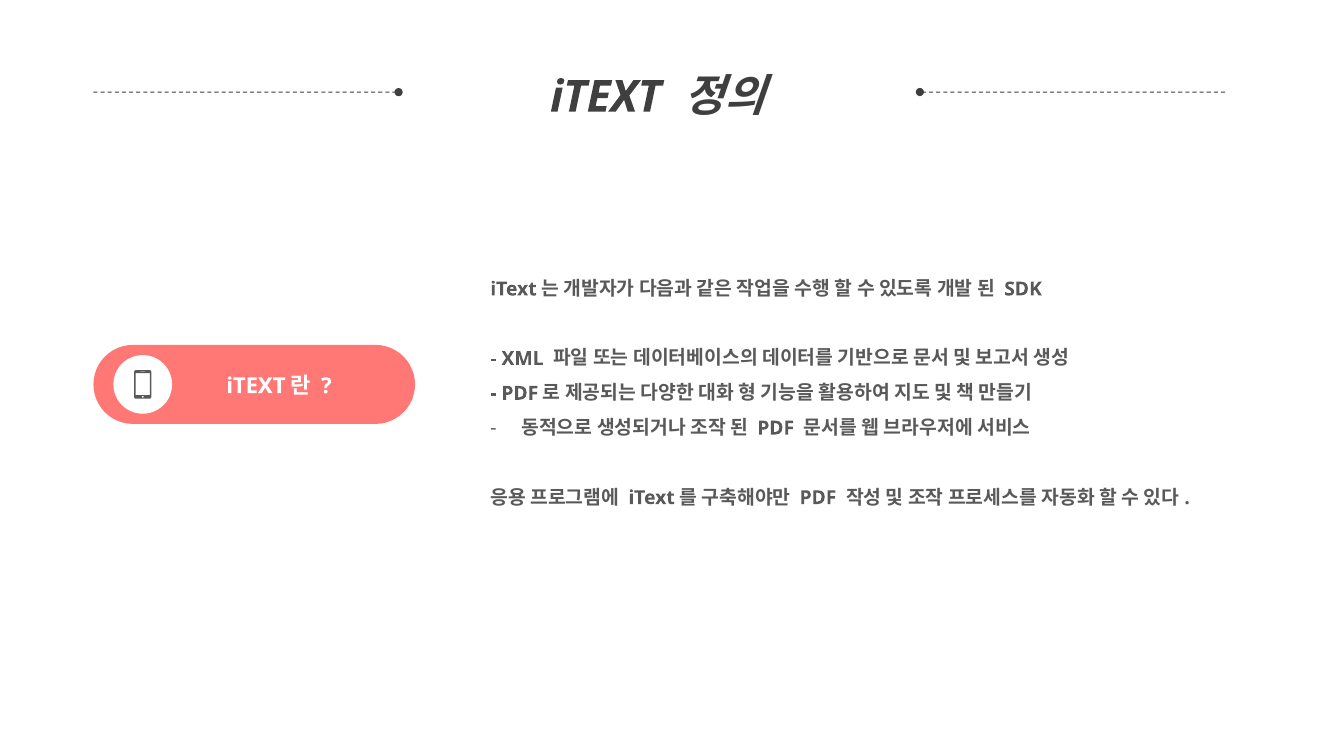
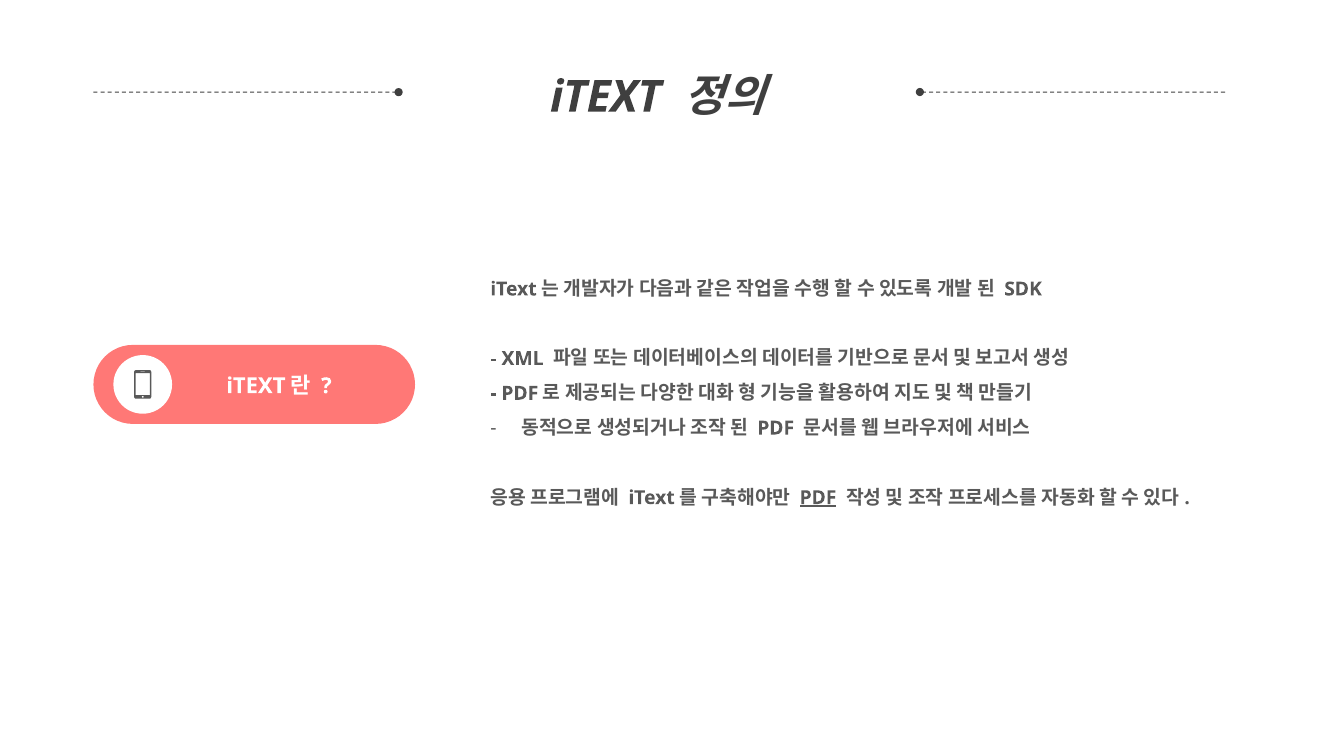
PDF at (818, 498) underline: none -> present
